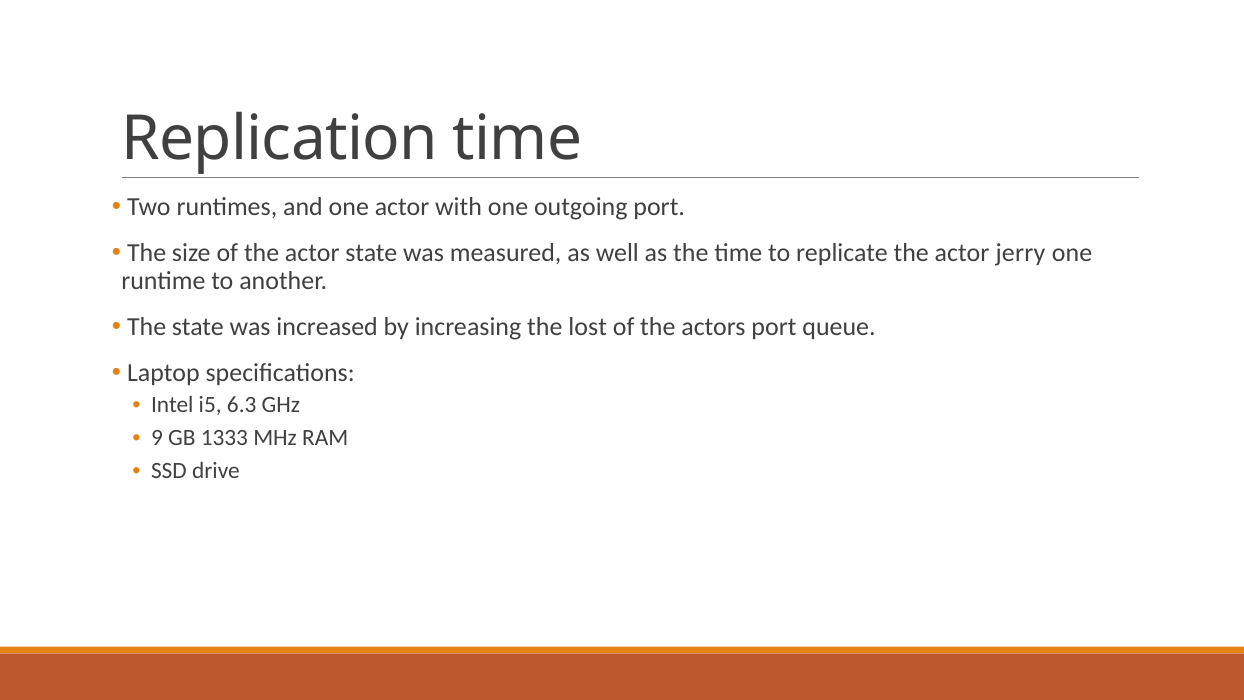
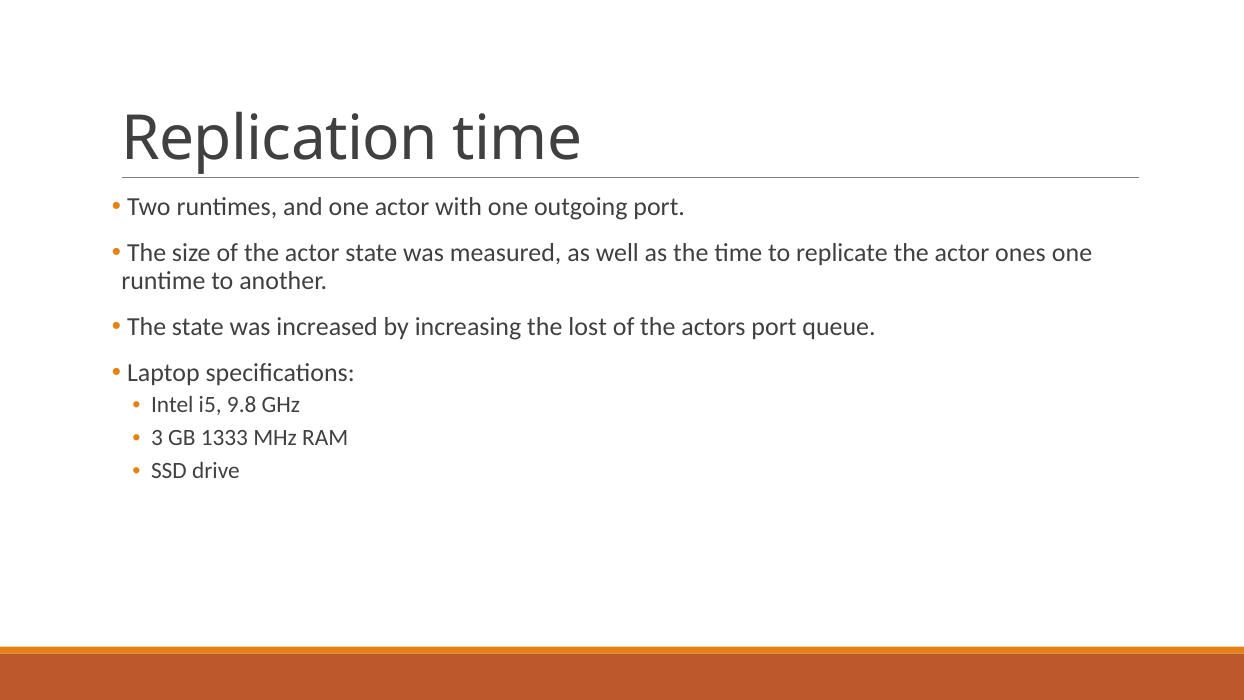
jerry: jerry -> ones
6.3: 6.3 -> 9.8
9: 9 -> 3
